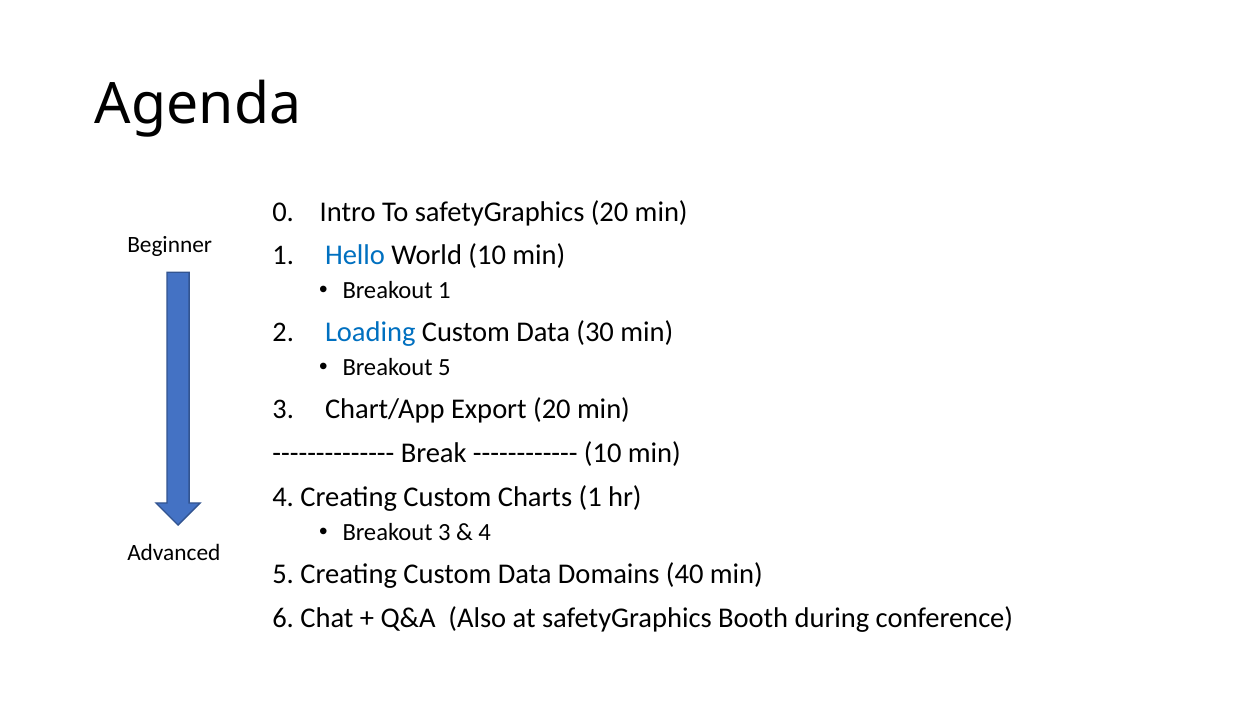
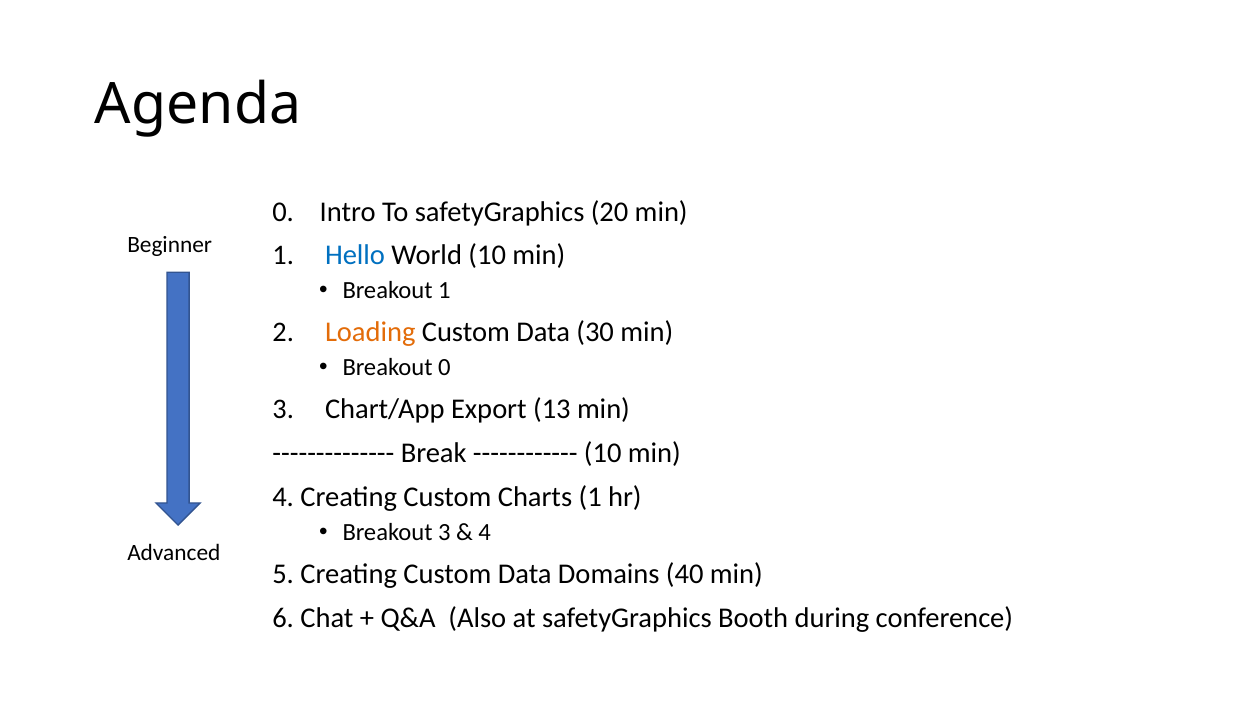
Loading colour: blue -> orange
Breakout 5: 5 -> 0
Export 20: 20 -> 13
